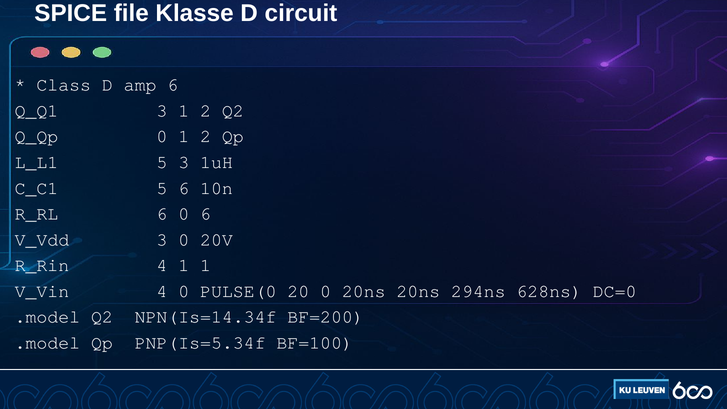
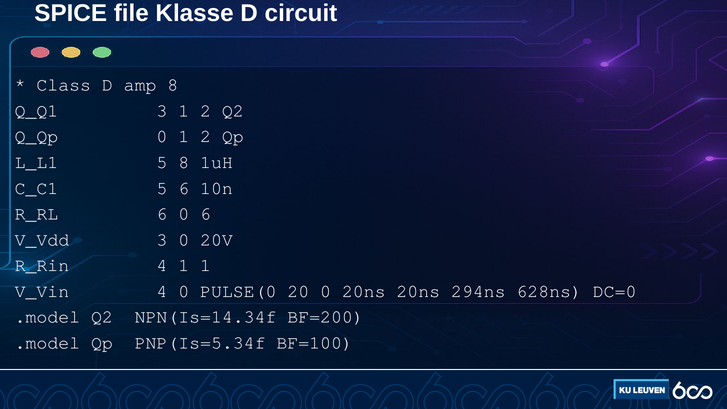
amp 6: 6 -> 8
5 3: 3 -> 8
